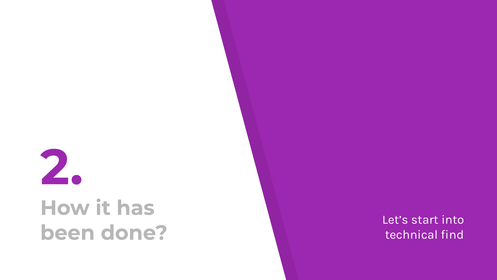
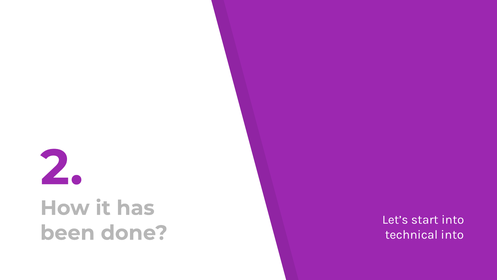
technical find: find -> into
